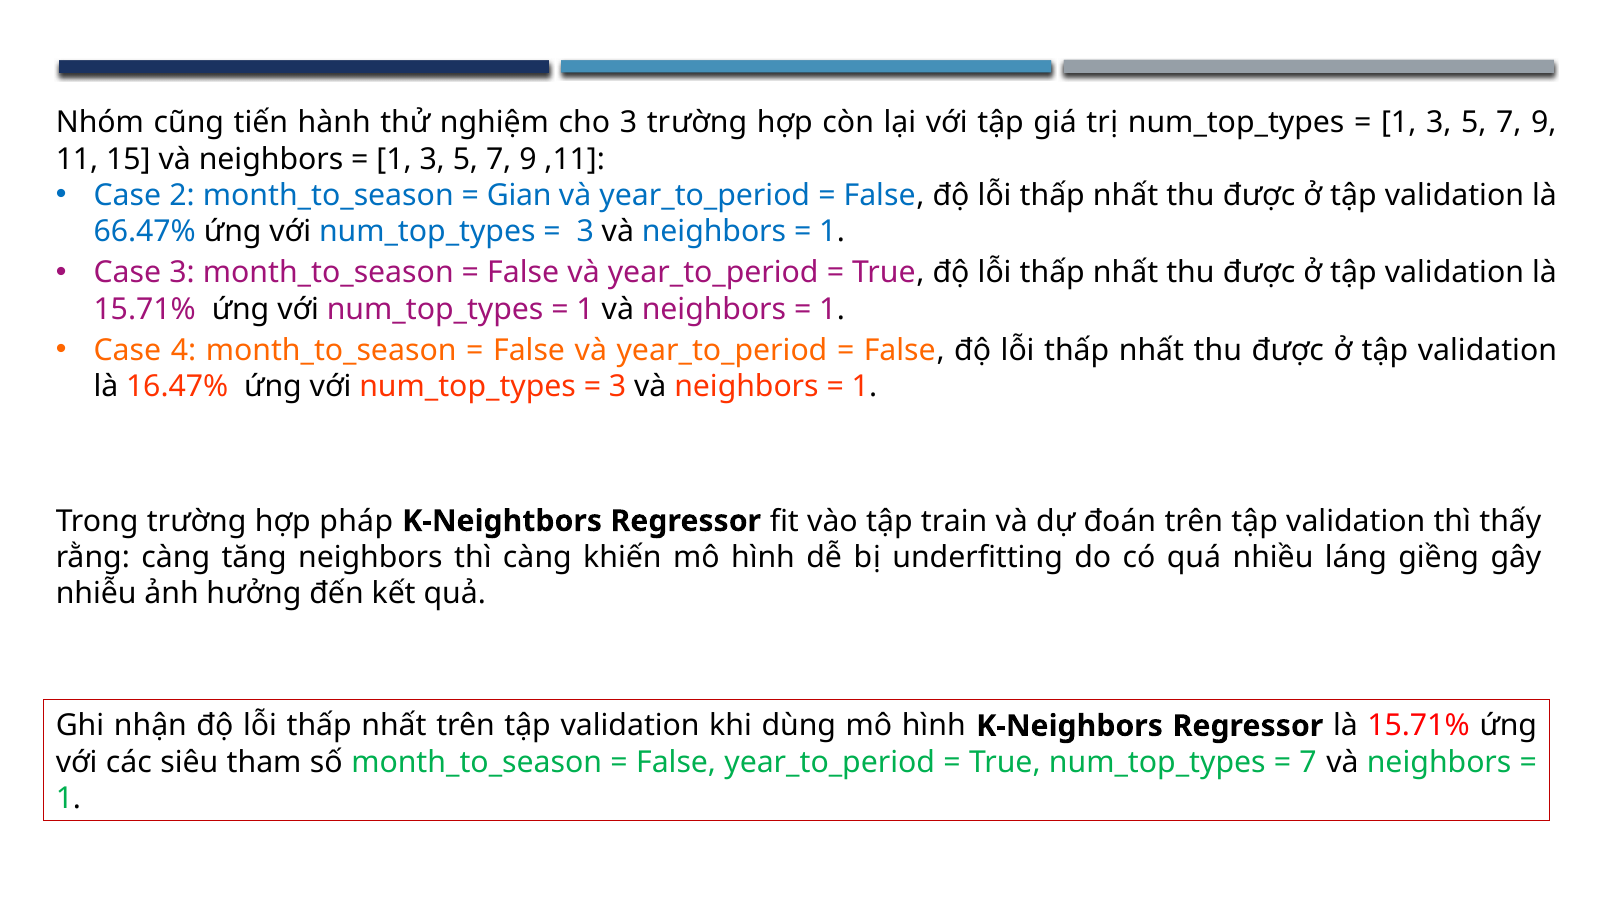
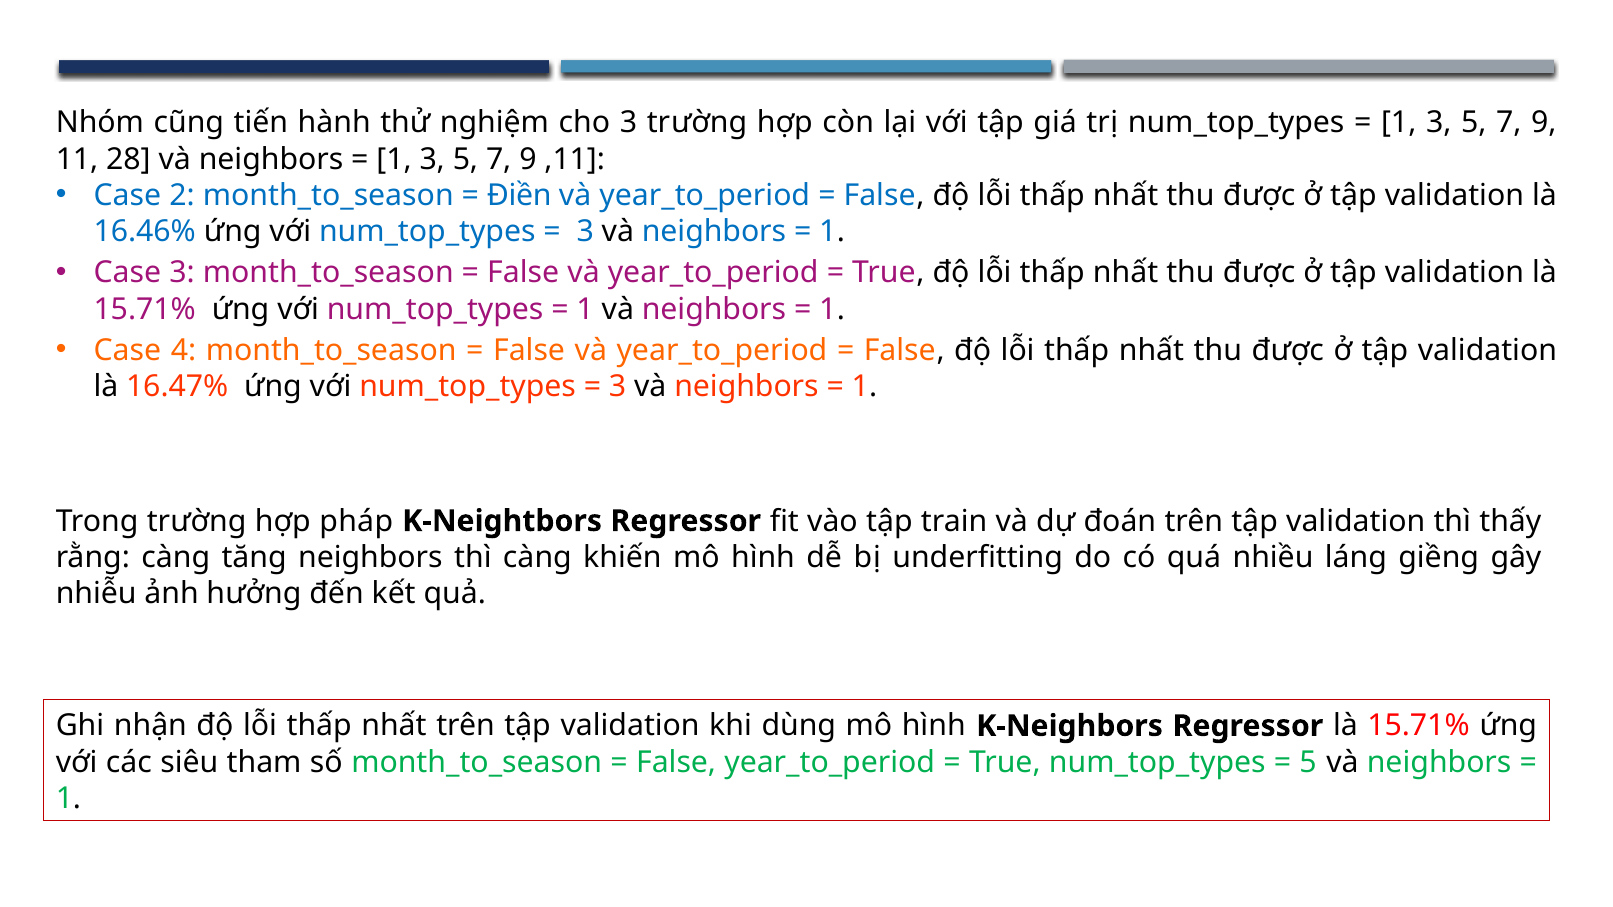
15: 15 -> 28
Gian: Gian -> Điền
66.47%: 66.47% -> 16.46%
7 at (1308, 762): 7 -> 5
